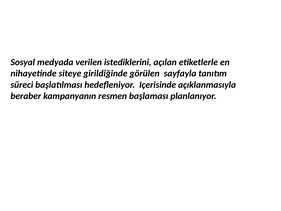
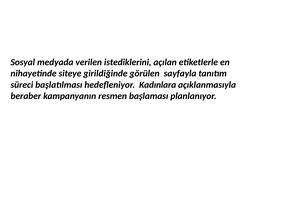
Içerisinde: Içerisinde -> Kadınlara
